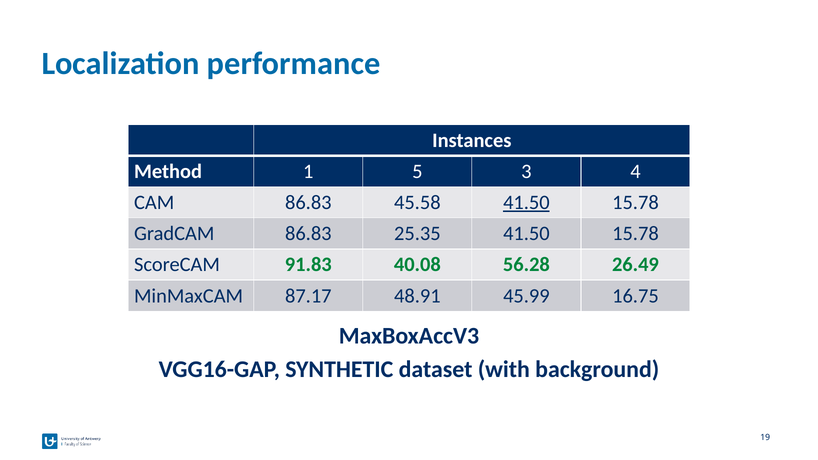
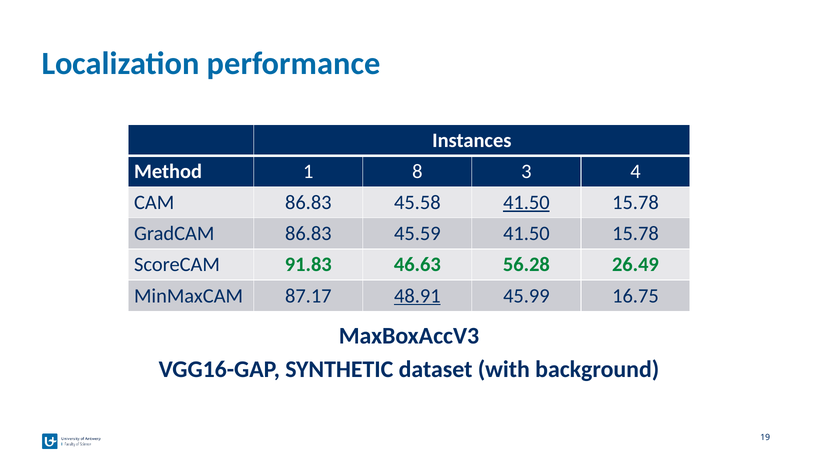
5: 5 -> 8
25.35: 25.35 -> 45.59
40.08: 40.08 -> 46.63
48.91 underline: none -> present
